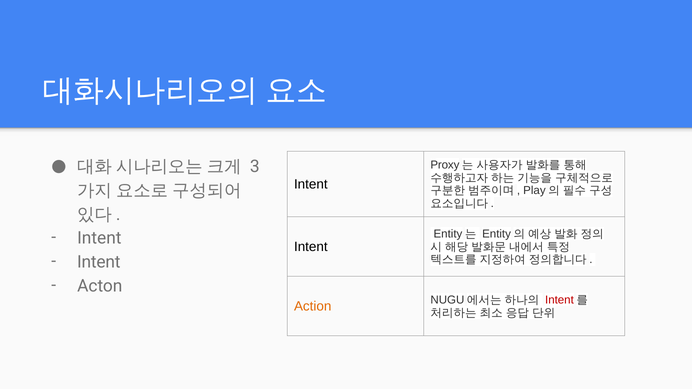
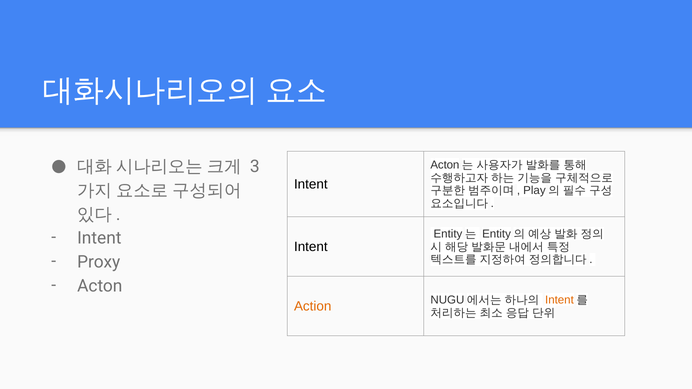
Proxy at (445, 165): Proxy -> Acton
Intent at (99, 262): Intent -> Proxy
Intent at (559, 300) colour: red -> orange
